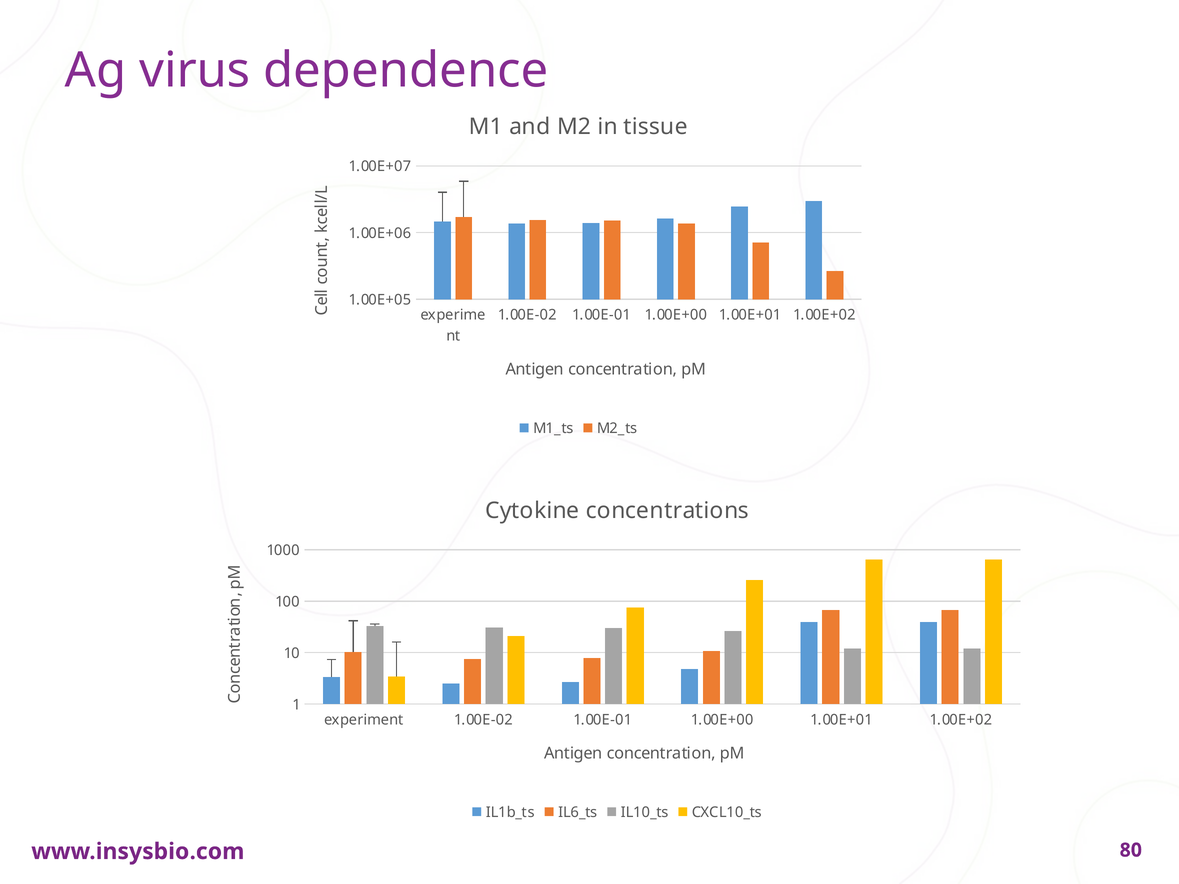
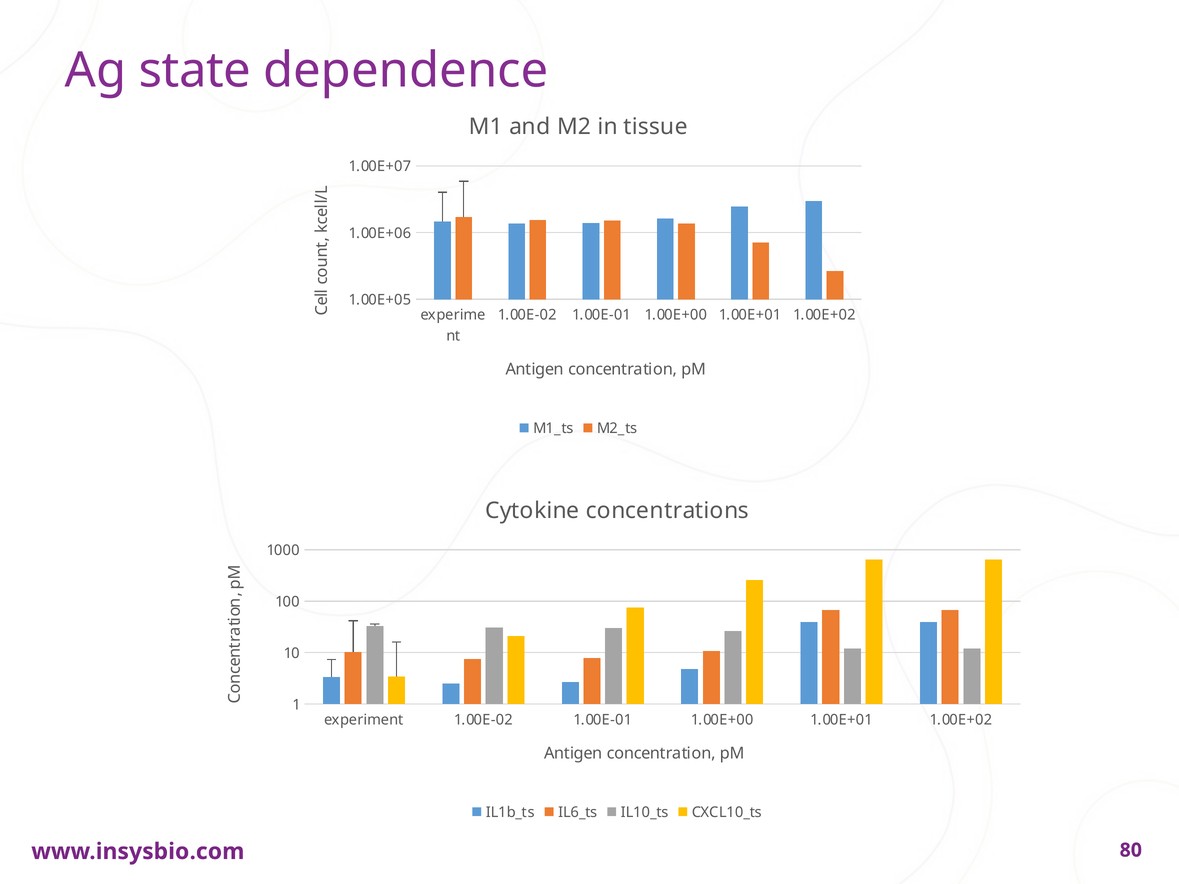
virus: virus -> state
